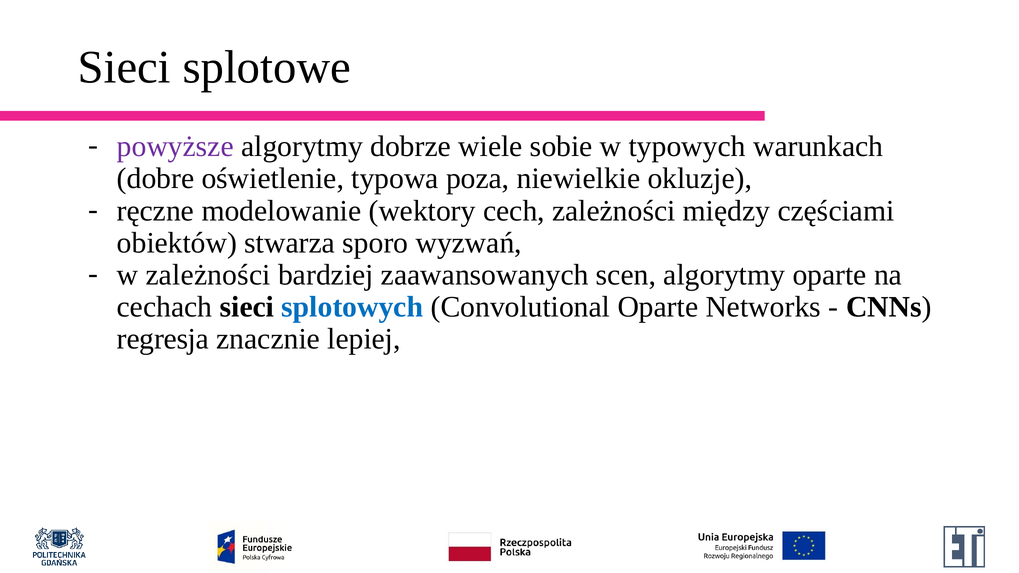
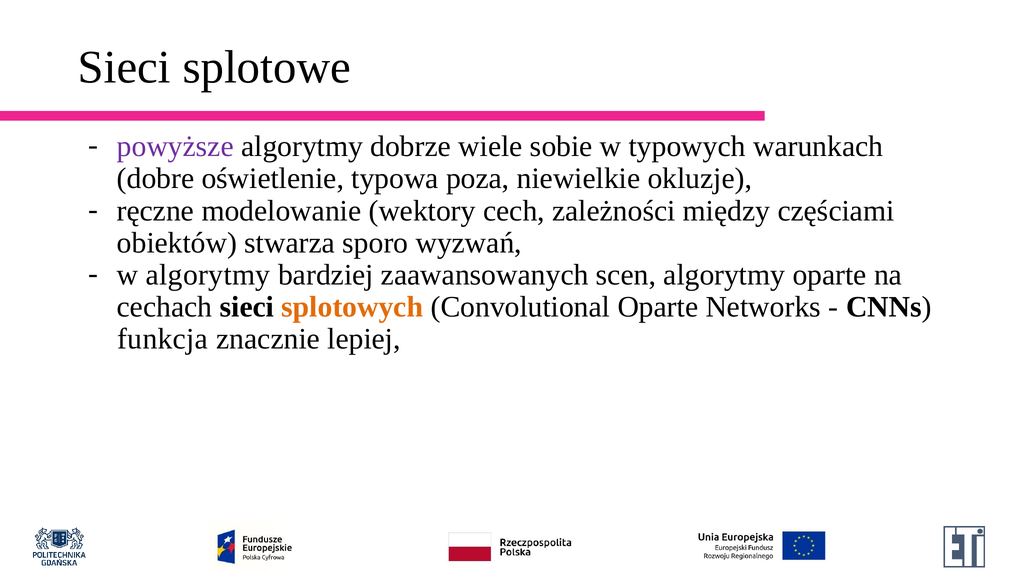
w zależności: zależności -> algorytmy
splotowych colour: blue -> orange
regresja: regresja -> funkcja
